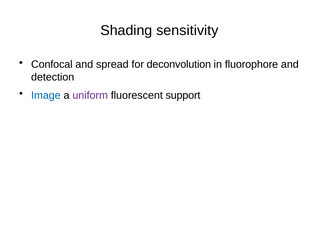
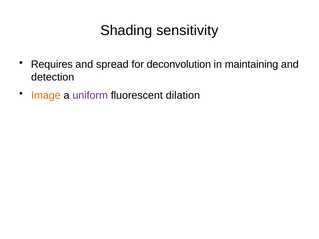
Confocal: Confocal -> Requires
fluorophore: fluorophore -> maintaining
Image colour: blue -> orange
support: support -> dilation
